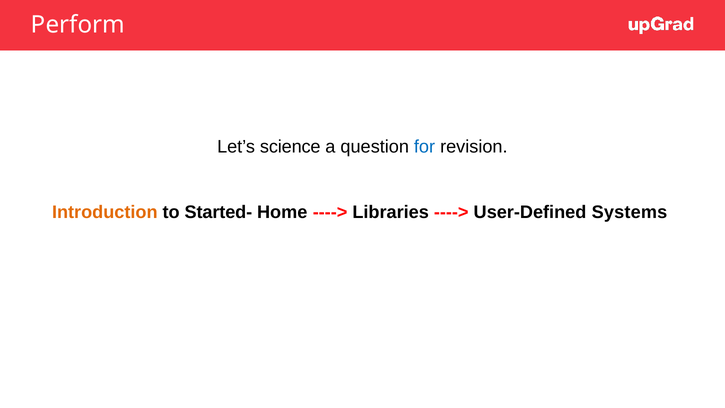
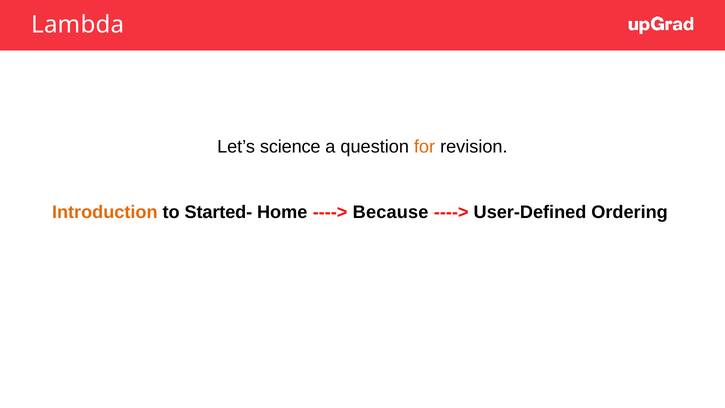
Perform: Perform -> Lambda
for colour: blue -> orange
Libraries: Libraries -> Because
Systems: Systems -> Ordering
